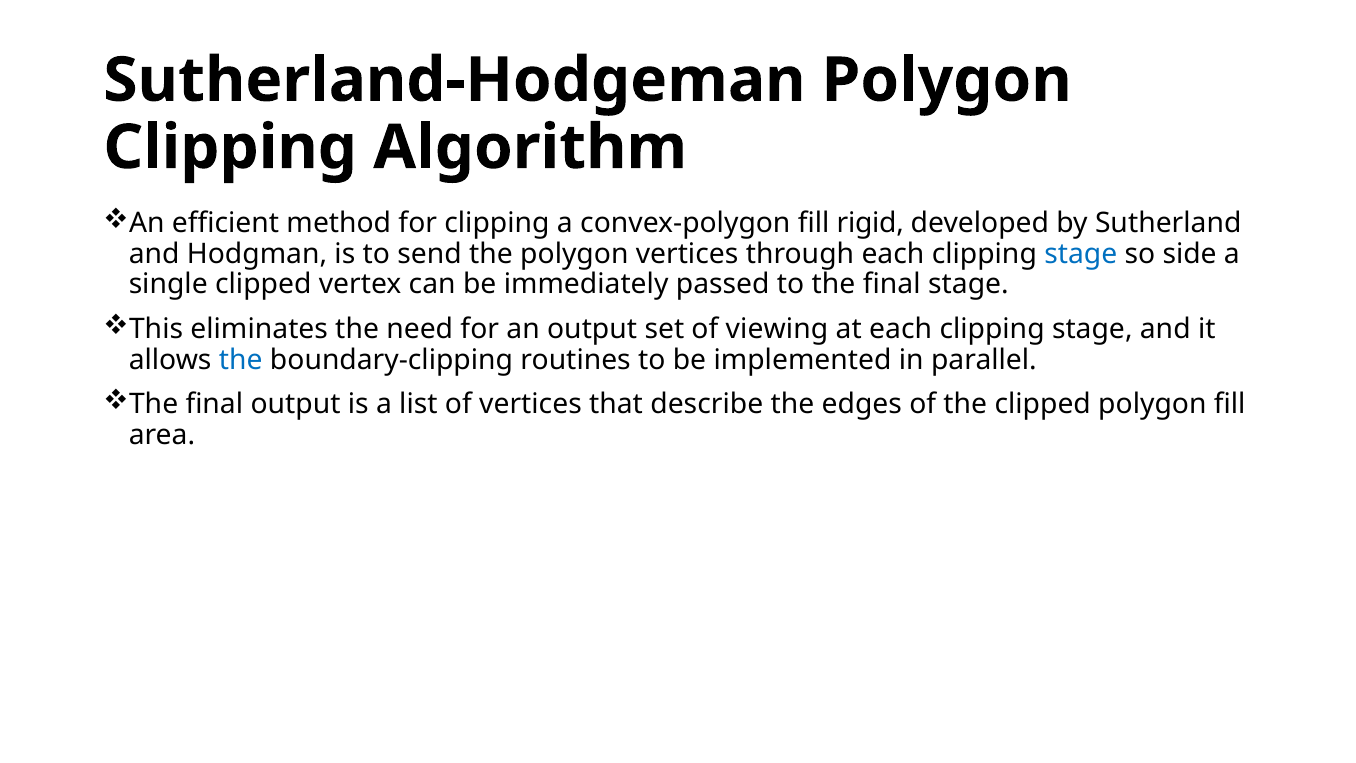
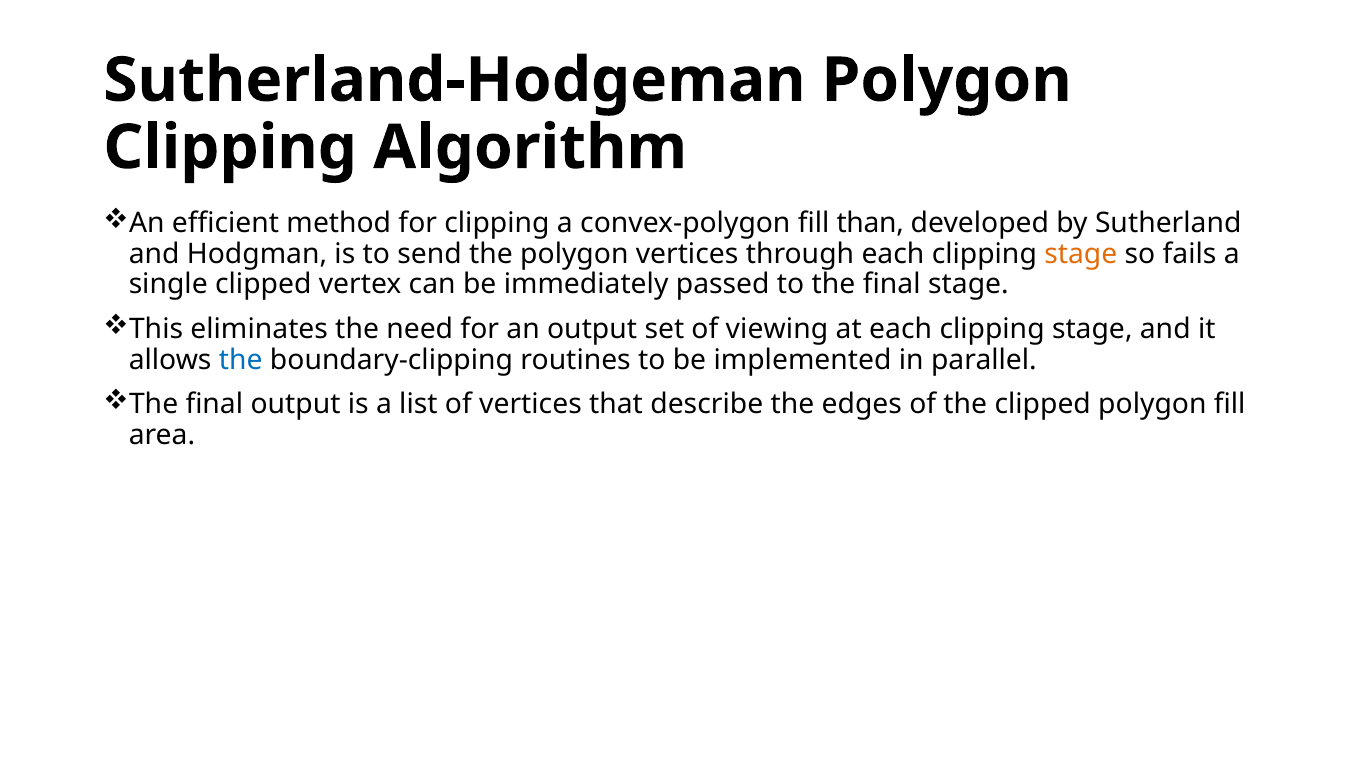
rigid: rigid -> than
stage at (1081, 254) colour: blue -> orange
side: side -> fails
